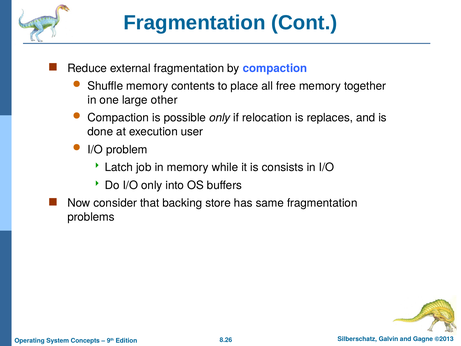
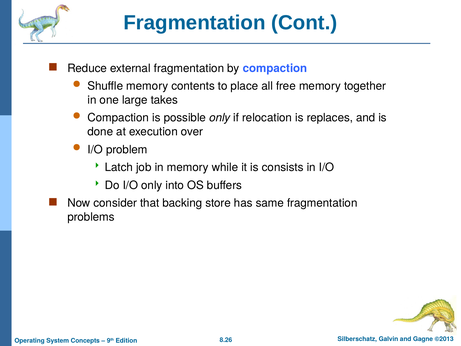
other: other -> takes
user: user -> over
